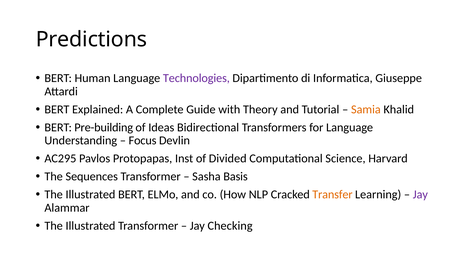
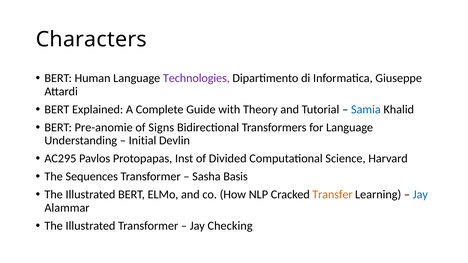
Predictions: Predictions -> Characters
Samia colour: orange -> blue
Pre-building: Pre-building -> Pre-anomie
Ideas: Ideas -> Signs
Focus: Focus -> Initial
Jay at (420, 195) colour: purple -> blue
